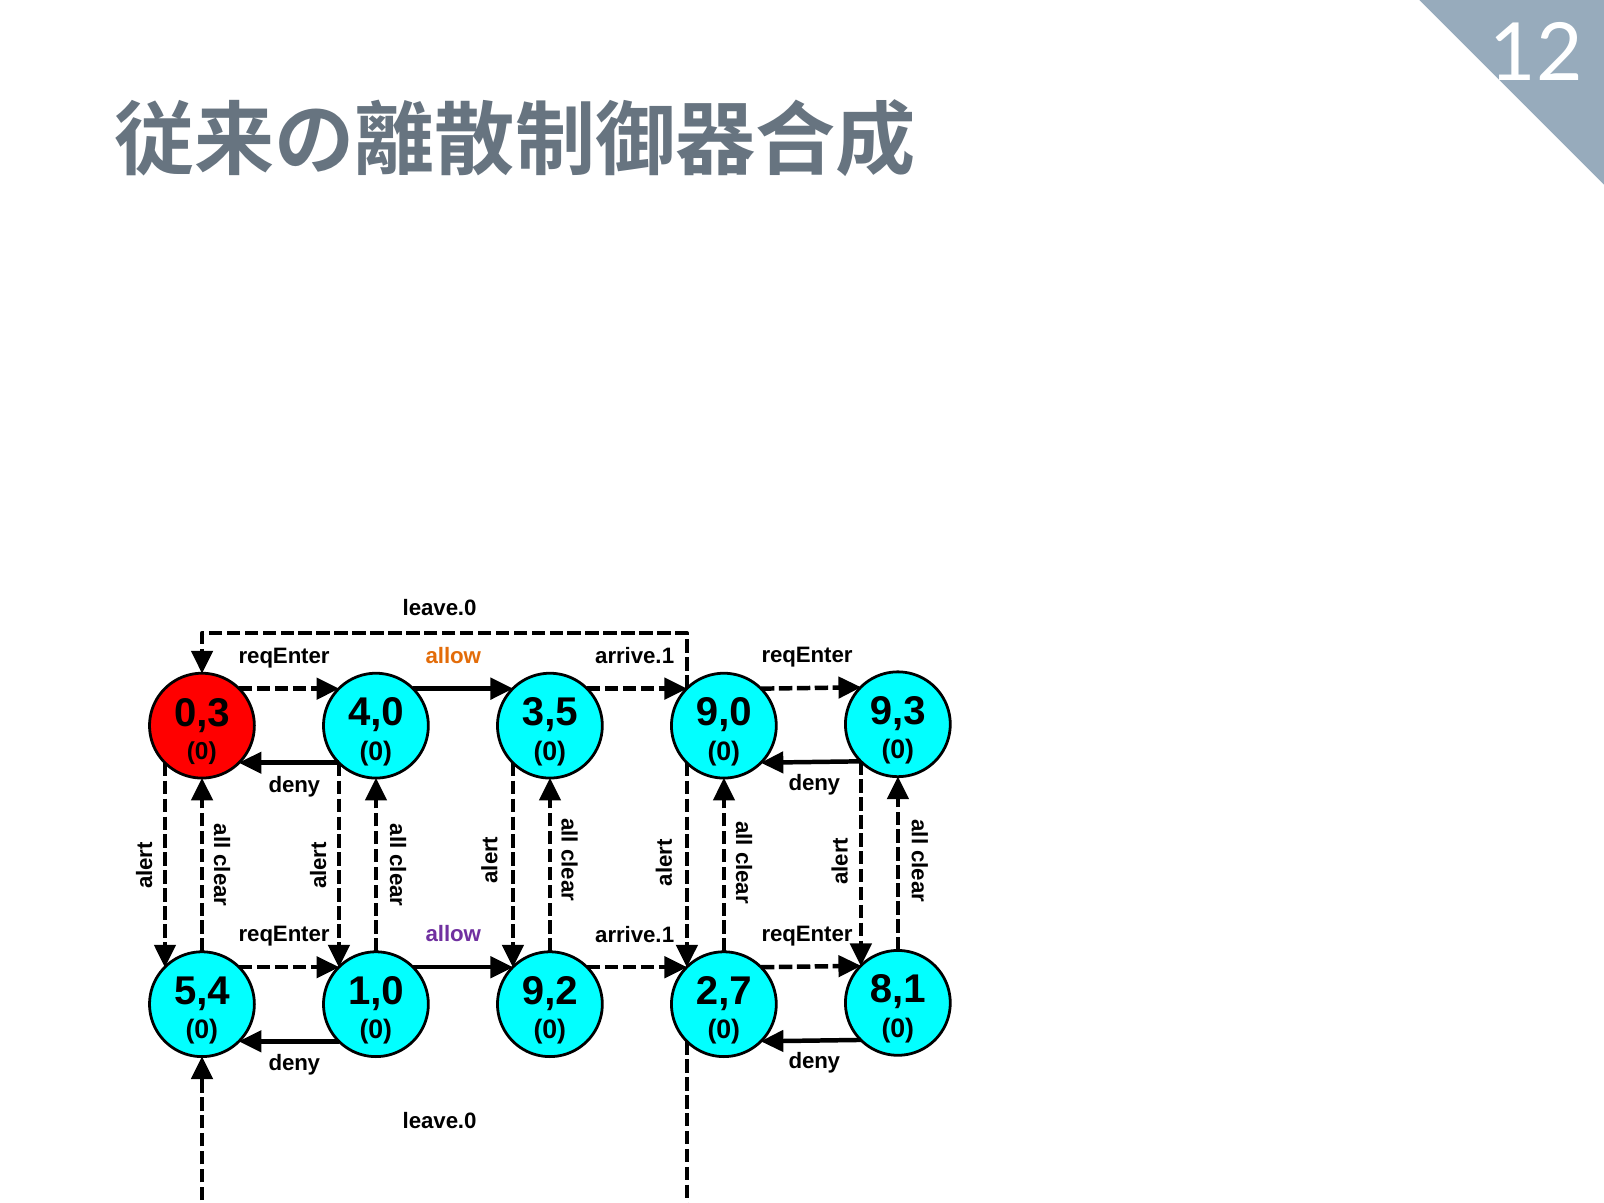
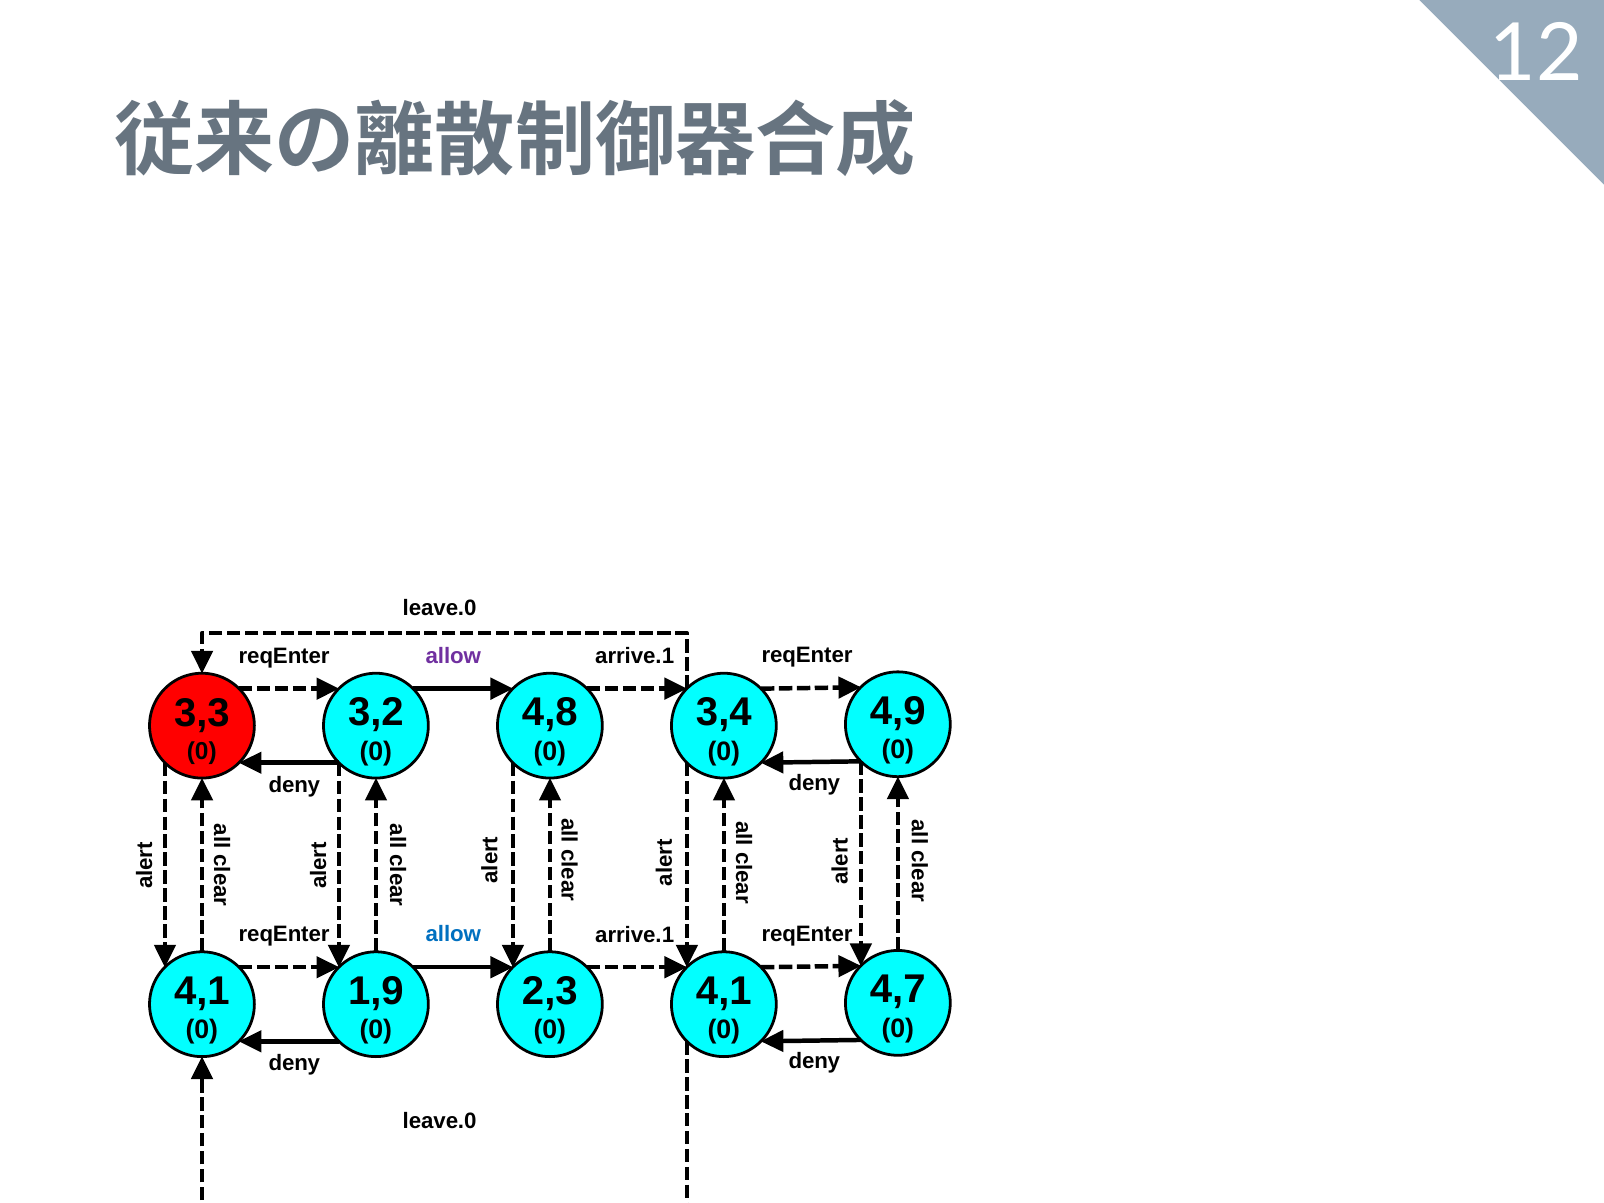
allow at (453, 656) colour: orange -> purple
9,3: 9,3 -> 4,9
4,0: 4,0 -> 3,2
3,5: 3,5 -> 4,8
9,0: 9,0 -> 3,4
0,3: 0,3 -> 3,3
allow at (453, 934) colour: purple -> blue
8,1: 8,1 -> 4,7
5,4 at (202, 991): 5,4 -> 4,1
1,0: 1,0 -> 1,9
9,2: 9,2 -> 2,3
2,7 at (724, 991): 2,7 -> 4,1
